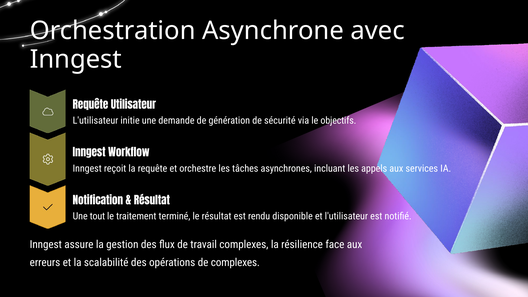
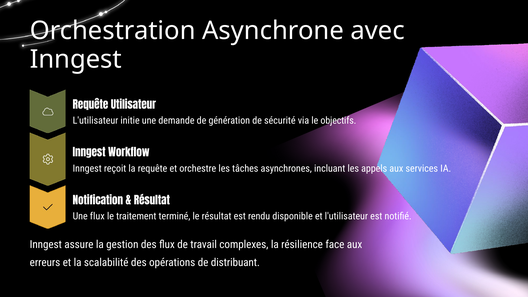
Une tout: tout -> flux
de complexes: complexes -> distribuant
